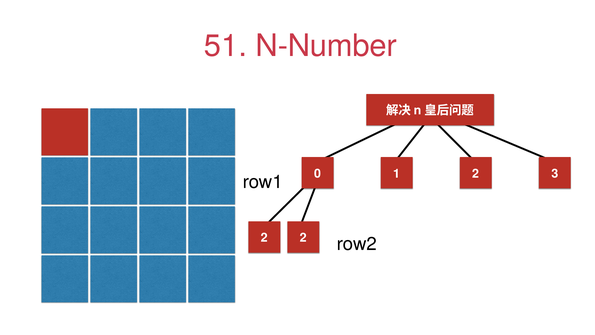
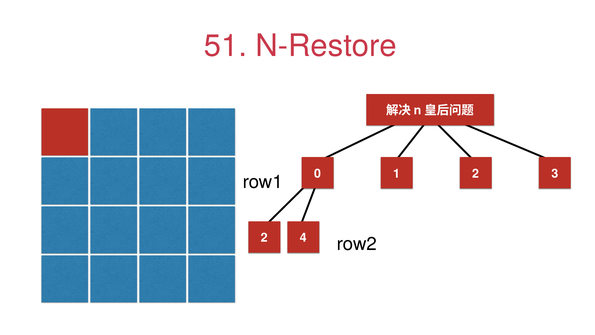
N-Number: N-Number -> N-Restore
2 2: 2 -> 4
